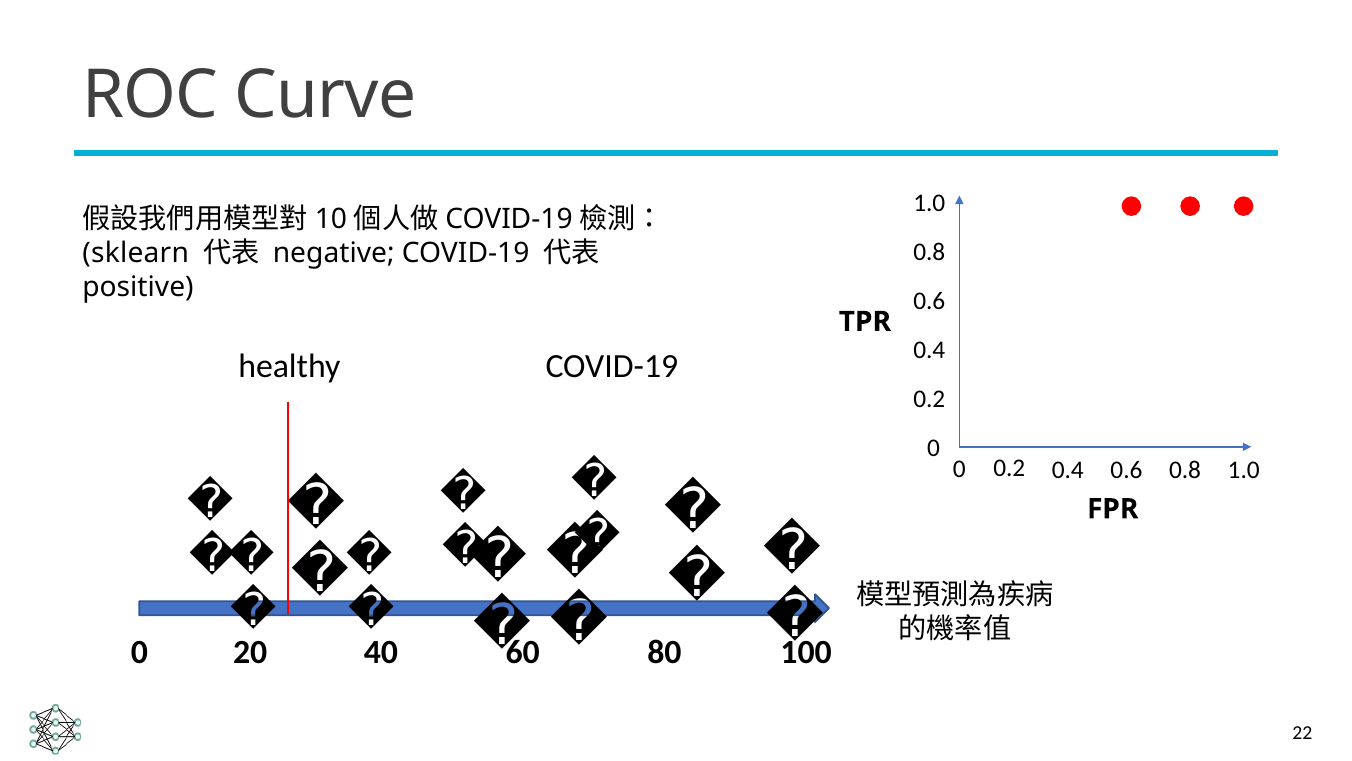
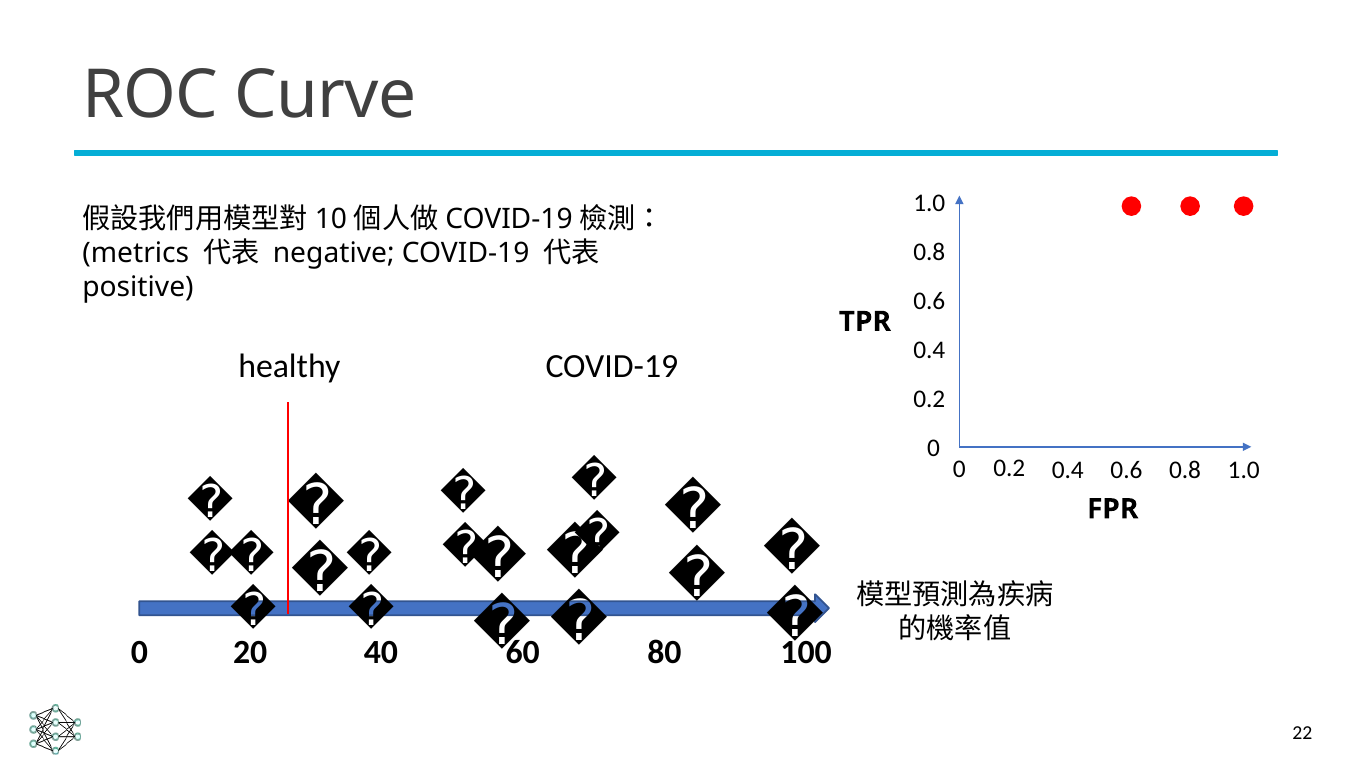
sklearn: sklearn -> metrics
